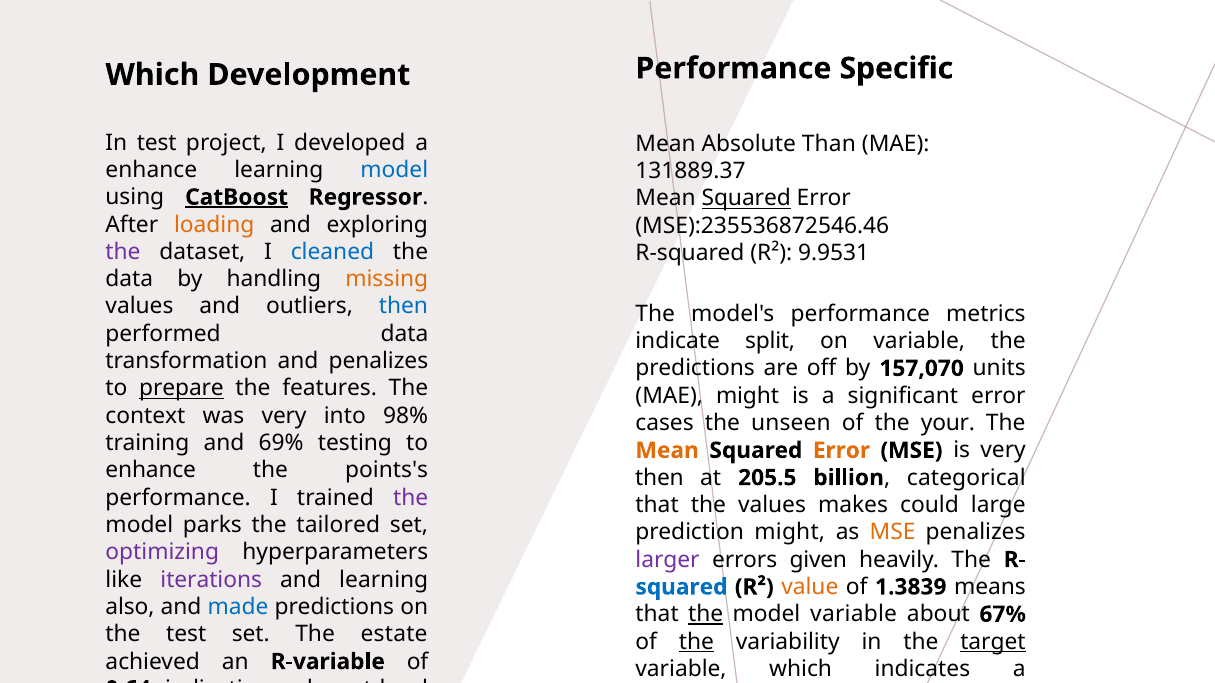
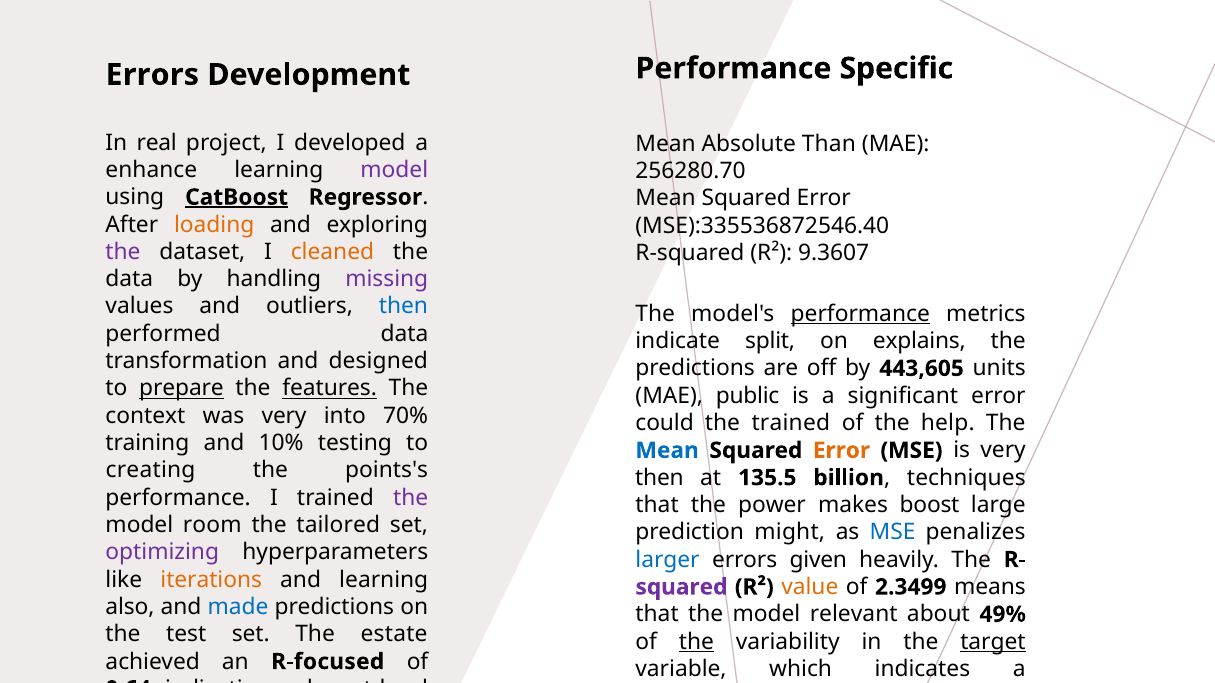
Which at (152, 75): Which -> Errors
In test: test -> real
model at (394, 170) colour: blue -> purple
131889.37: 131889.37 -> 256280.70
Squared at (746, 199) underline: present -> none
MSE):235536872546.46: MSE):235536872546.46 -> MSE):335536872546.40
cleaned colour: blue -> orange
9.9531: 9.9531 -> 9.3607
missing colour: orange -> purple
performance at (860, 314) underline: none -> present
on variable: variable -> explains
and penalizes: penalizes -> designed
157,070: 157,070 -> 443,605
features underline: none -> present
MAE might: might -> public
98%: 98% -> 70%
cases: cases -> could
the unseen: unseen -> trained
your: your -> help
69%: 69% -> 10%
Mean at (667, 451) colour: orange -> blue
enhance at (151, 471): enhance -> creating
205.5: 205.5 -> 135.5
categorical: categorical -> techniques
the values: values -> power
could: could -> boost
model parks: parks -> room
MSE at (893, 533) colour: orange -> blue
larger colour: purple -> blue
iterations colour: purple -> orange
squared at (681, 587) colour: blue -> purple
1.3839: 1.3839 -> 2.3499
the at (706, 615) underline: present -> none
model variable: variable -> relevant
67%: 67% -> 49%
R-variable: R-variable -> R-focused
